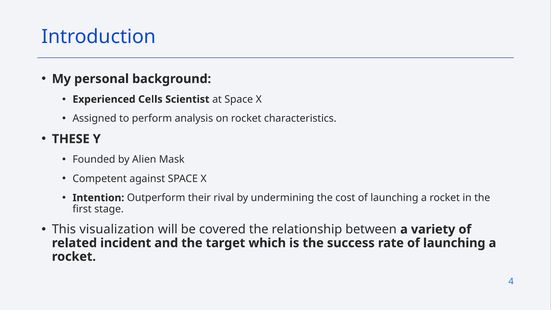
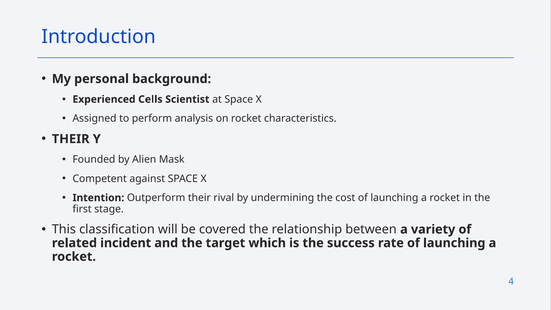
THESE at (71, 139): THESE -> THEIR
visualization: visualization -> classification
